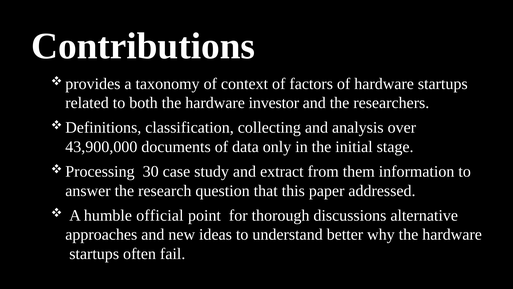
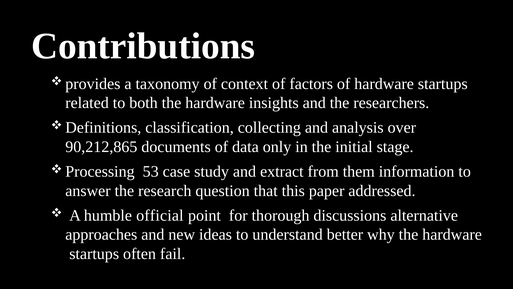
investor: investor -> insights
43,900,000: 43,900,000 -> 90,212,865
30: 30 -> 53
